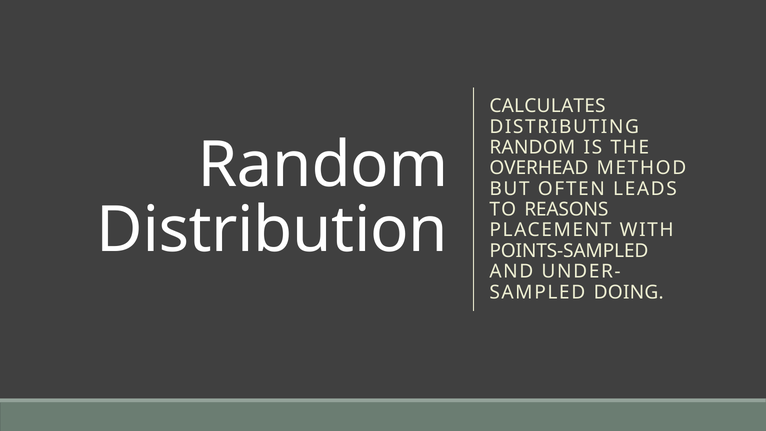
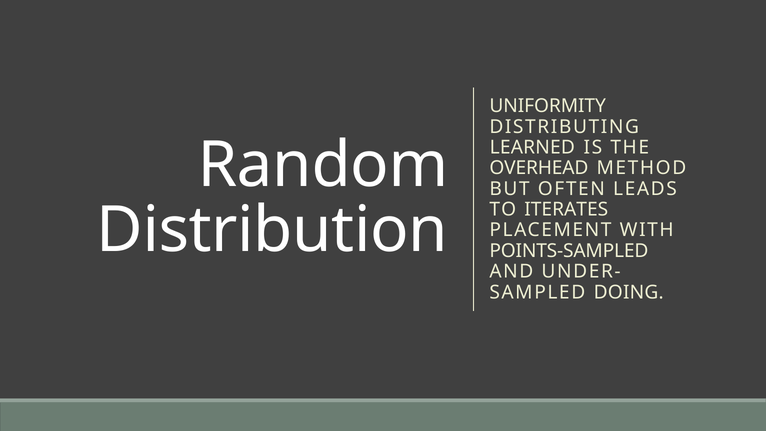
CALCULATES: CALCULATES -> UNIFORMITY
RANDOM at (532, 147): RANDOM -> LEARNED
REASONS: REASONS -> ITERATES
